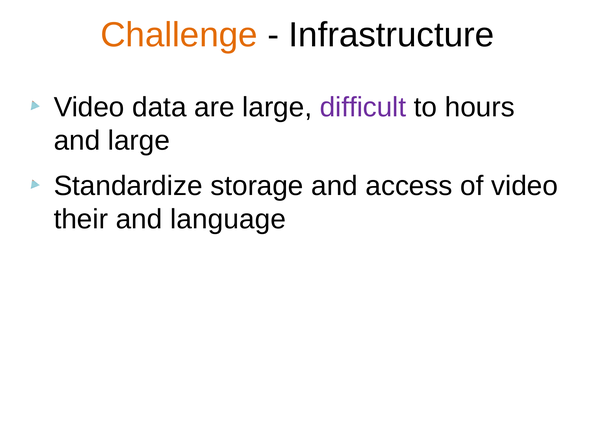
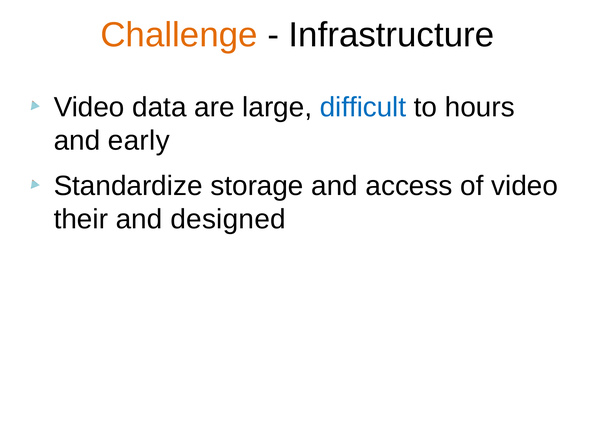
difficult colour: purple -> blue
and large: large -> early
language: language -> designed
